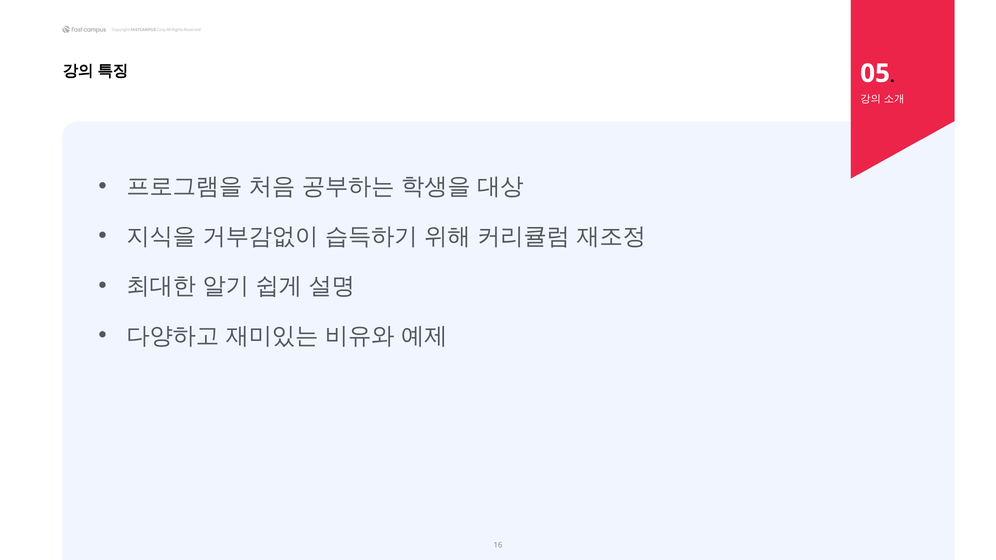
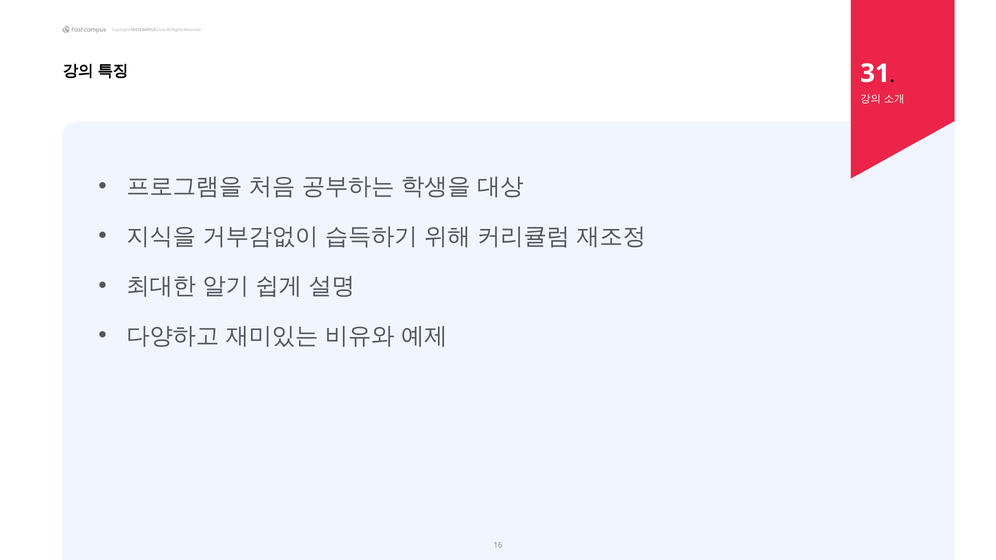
05: 05 -> 31
